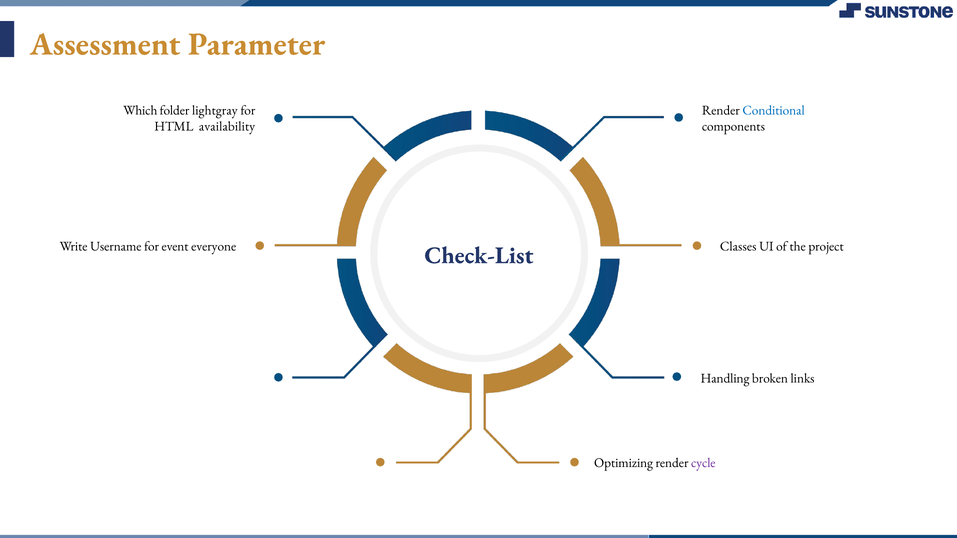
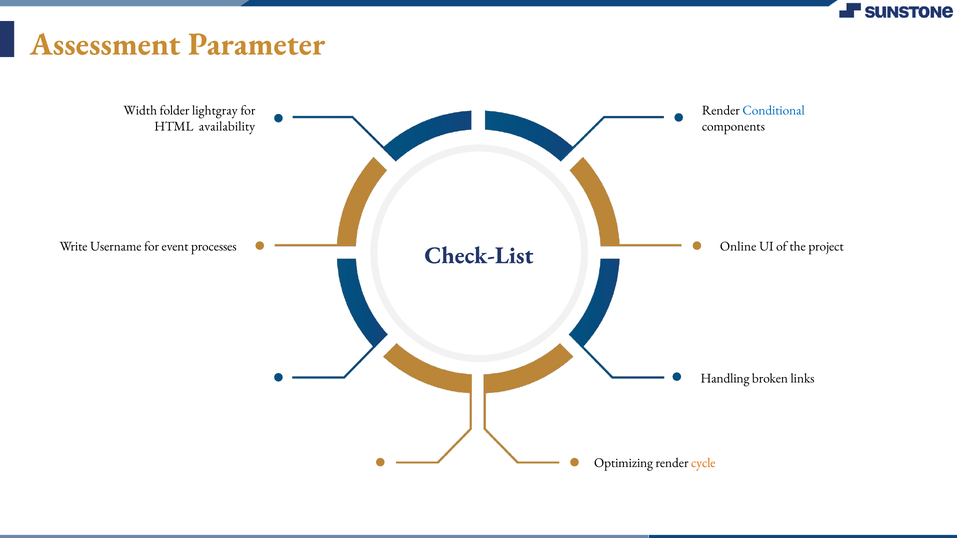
Which: Which -> Width
everyone: everyone -> processes
Classes: Classes -> Online
cycle colour: purple -> orange
